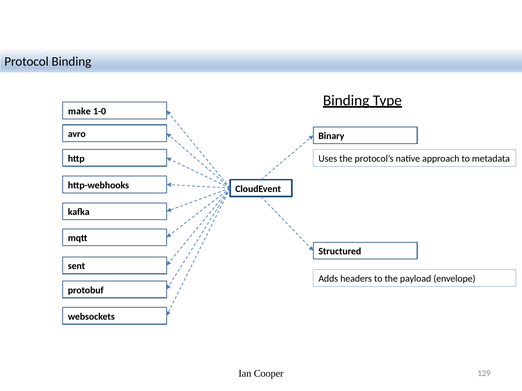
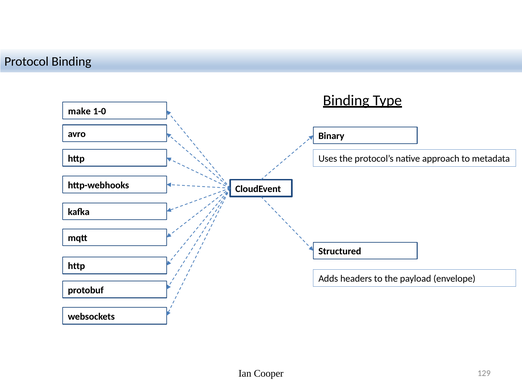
sent at (76, 266): sent -> http
